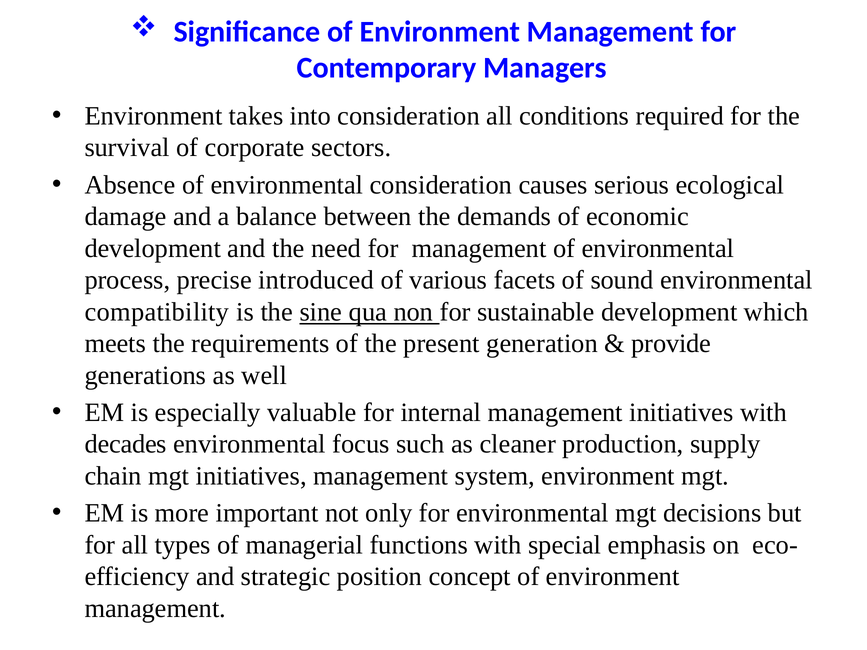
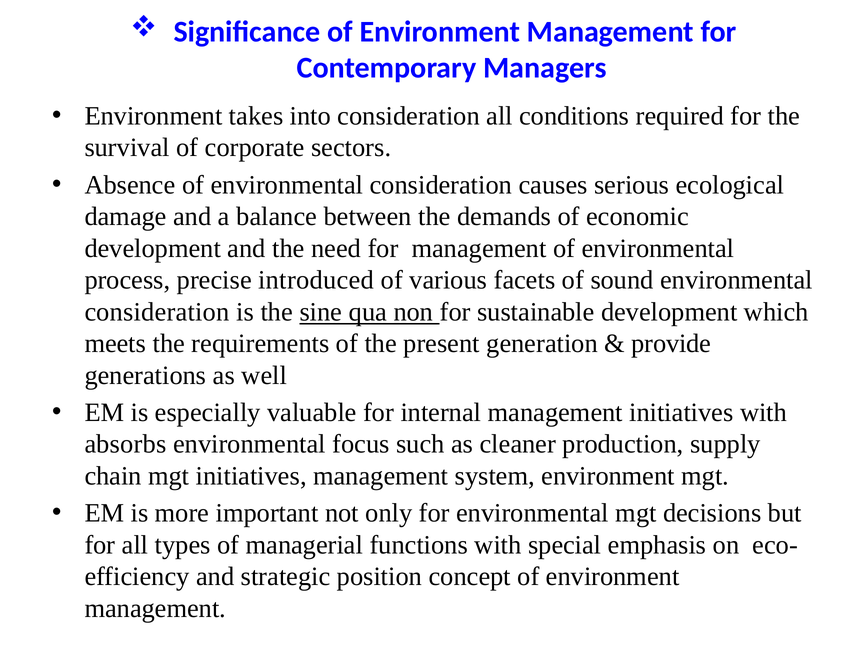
compatibility at (157, 312): compatibility -> consideration
decades: decades -> absorbs
